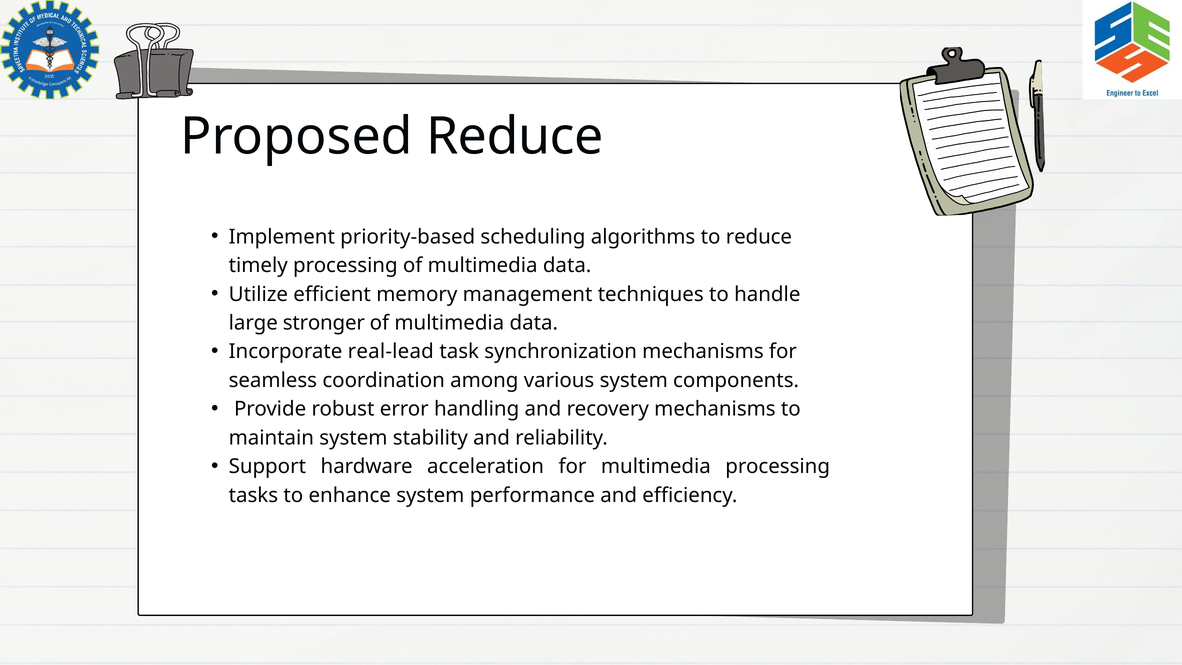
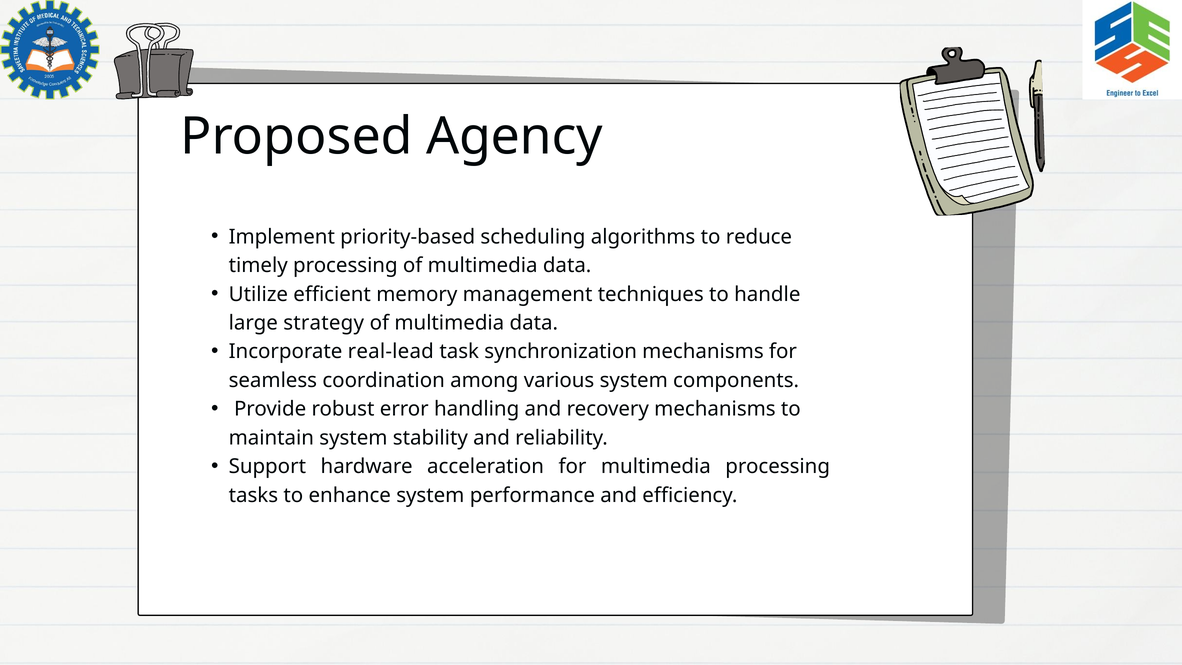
Proposed Reduce: Reduce -> Agency
stronger: stronger -> strategy
